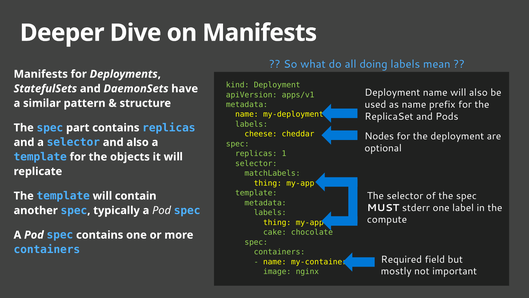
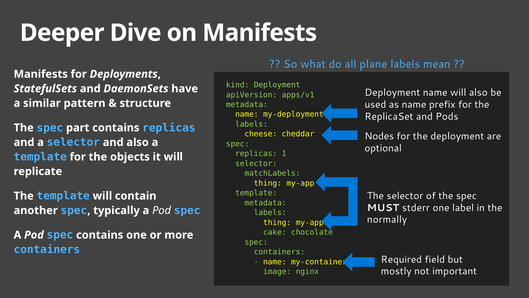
doing: doing -> plane
compute: compute -> normally
